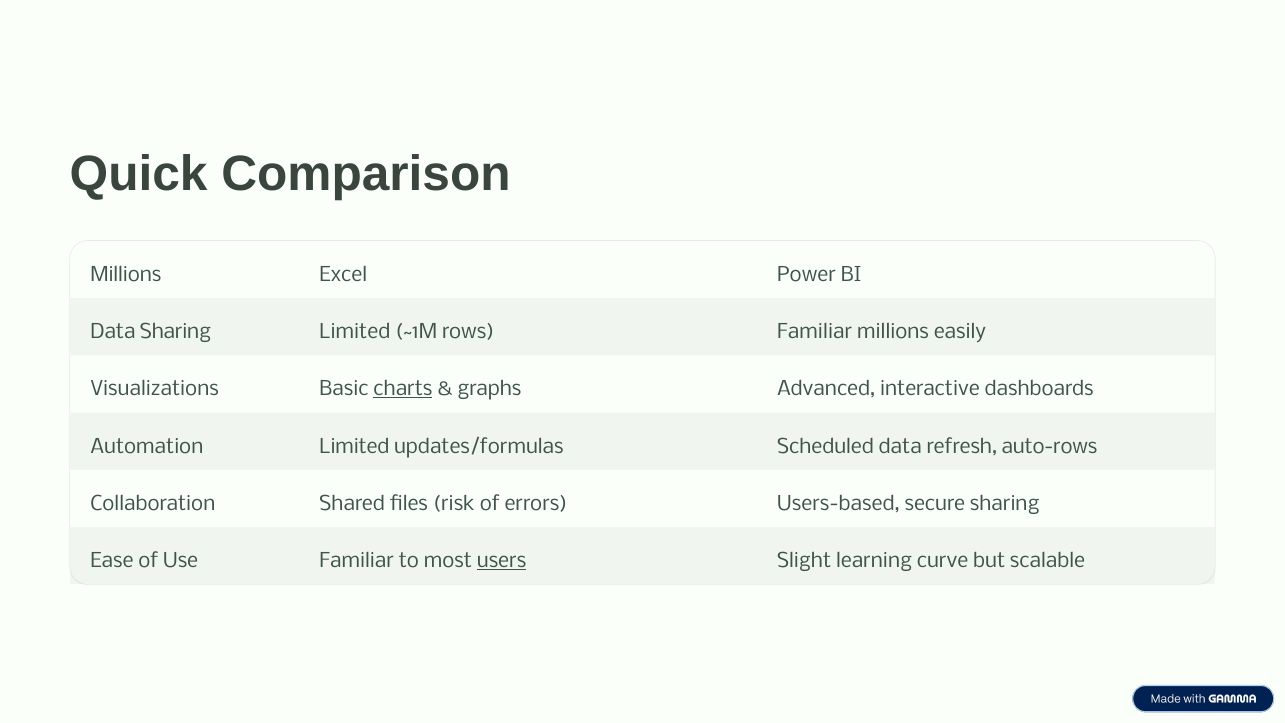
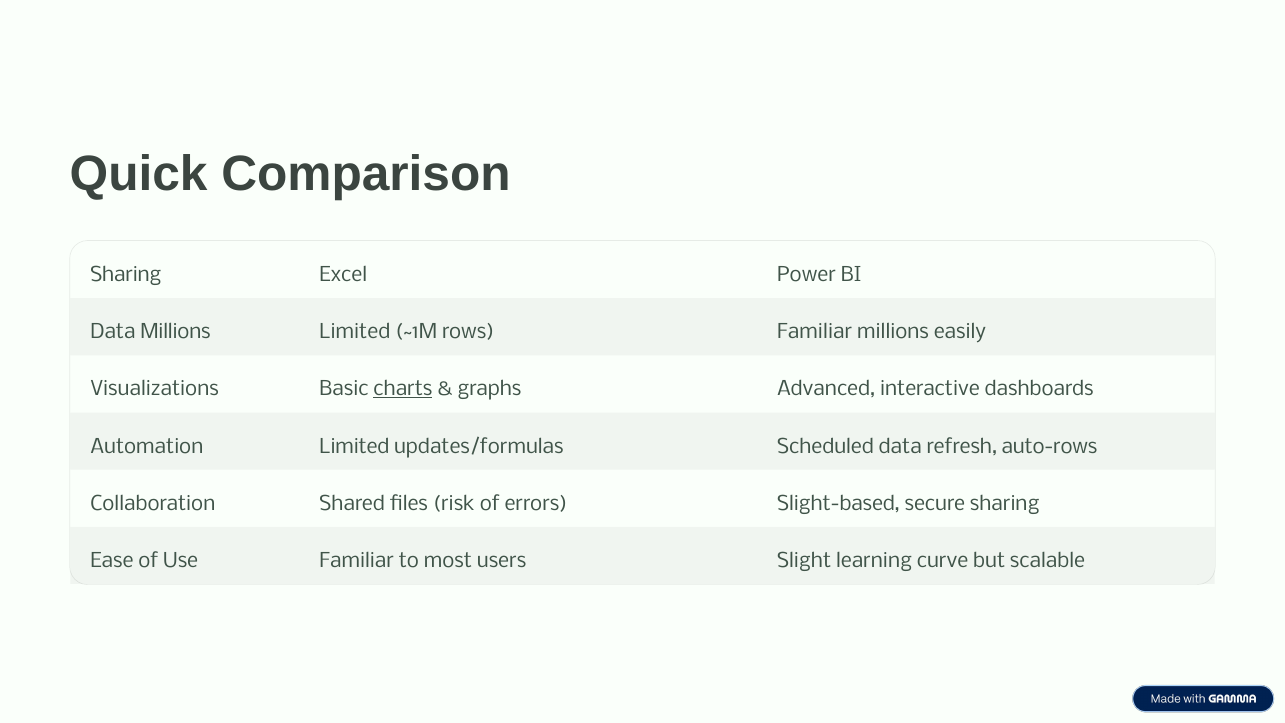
Millions at (126, 275): Millions -> Sharing
Data Sharing: Sharing -> Millions
Users-based: Users-based -> Slight-based
users underline: present -> none
